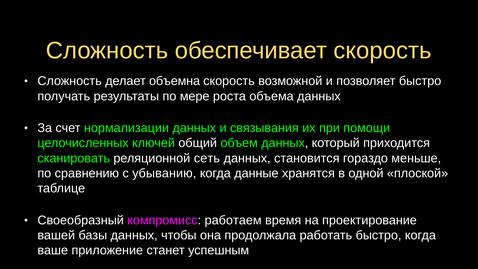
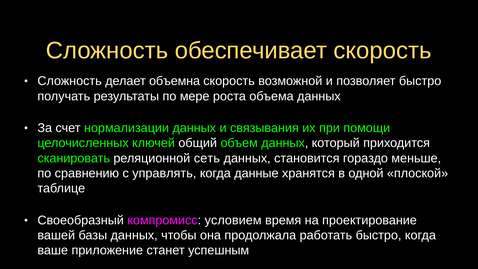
убыванию: убыванию -> управлять
работаем: работаем -> условием
